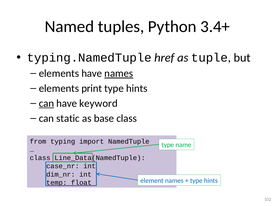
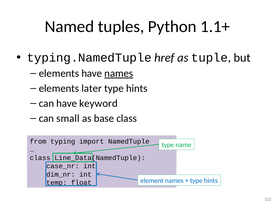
3.4+: 3.4+ -> 1.1+
print: print -> later
can at (46, 103) underline: present -> none
static: static -> small
